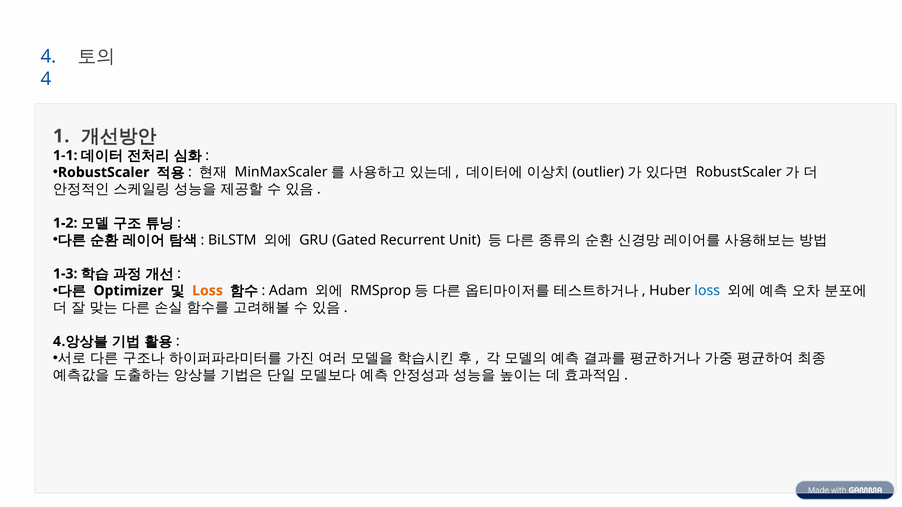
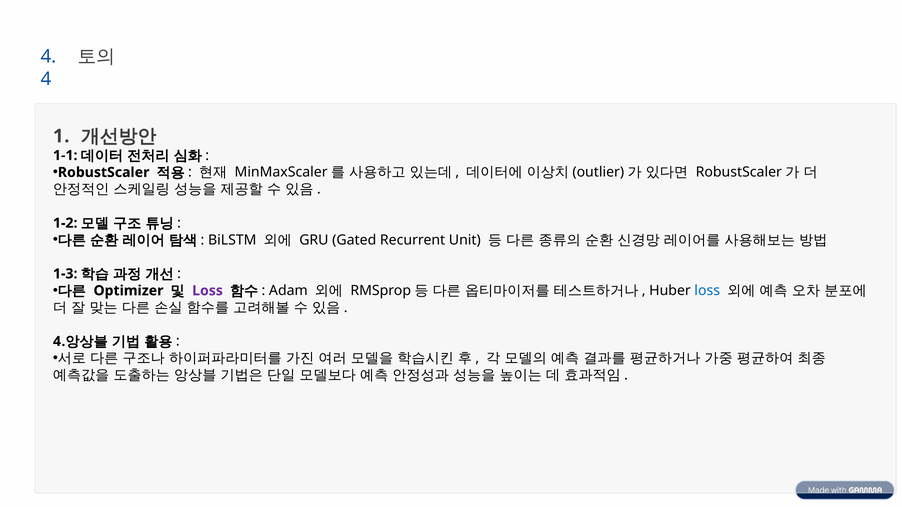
Loss at (208, 291) colour: orange -> purple
